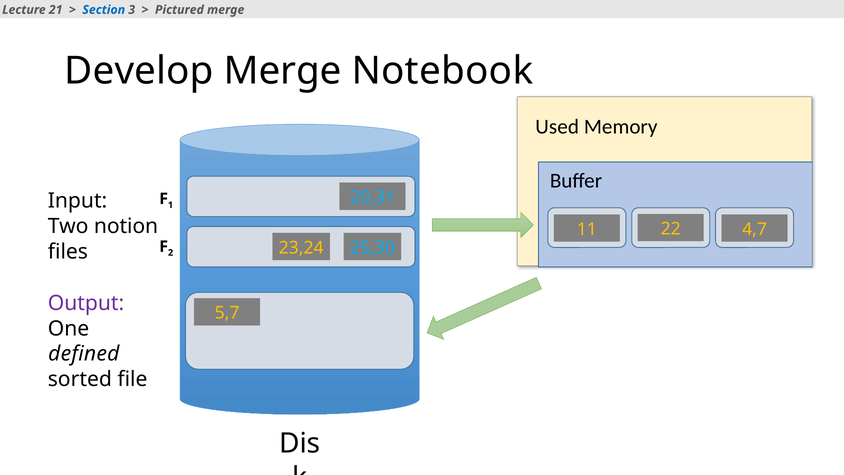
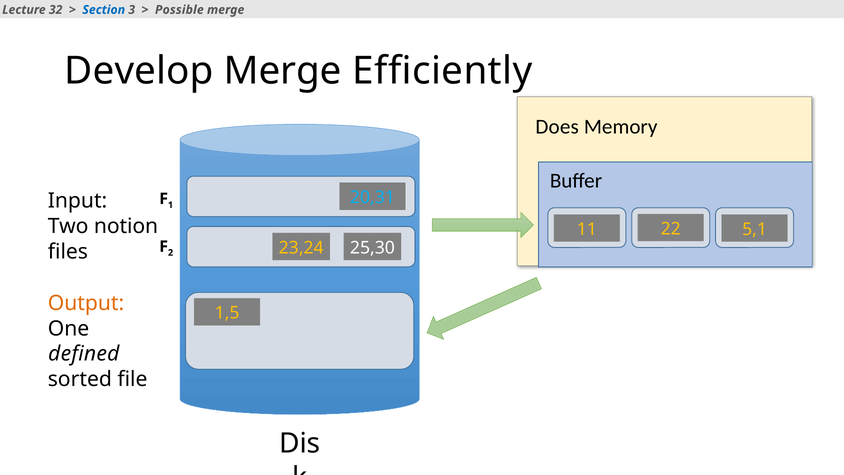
21: 21 -> 32
Pictured: Pictured -> Possible
Notebook: Notebook -> Efficiently
Used: Used -> Does
4,7: 4,7 -> 5,1
25,30 colour: light blue -> white
Output colour: purple -> orange
5,7: 5,7 -> 1,5
